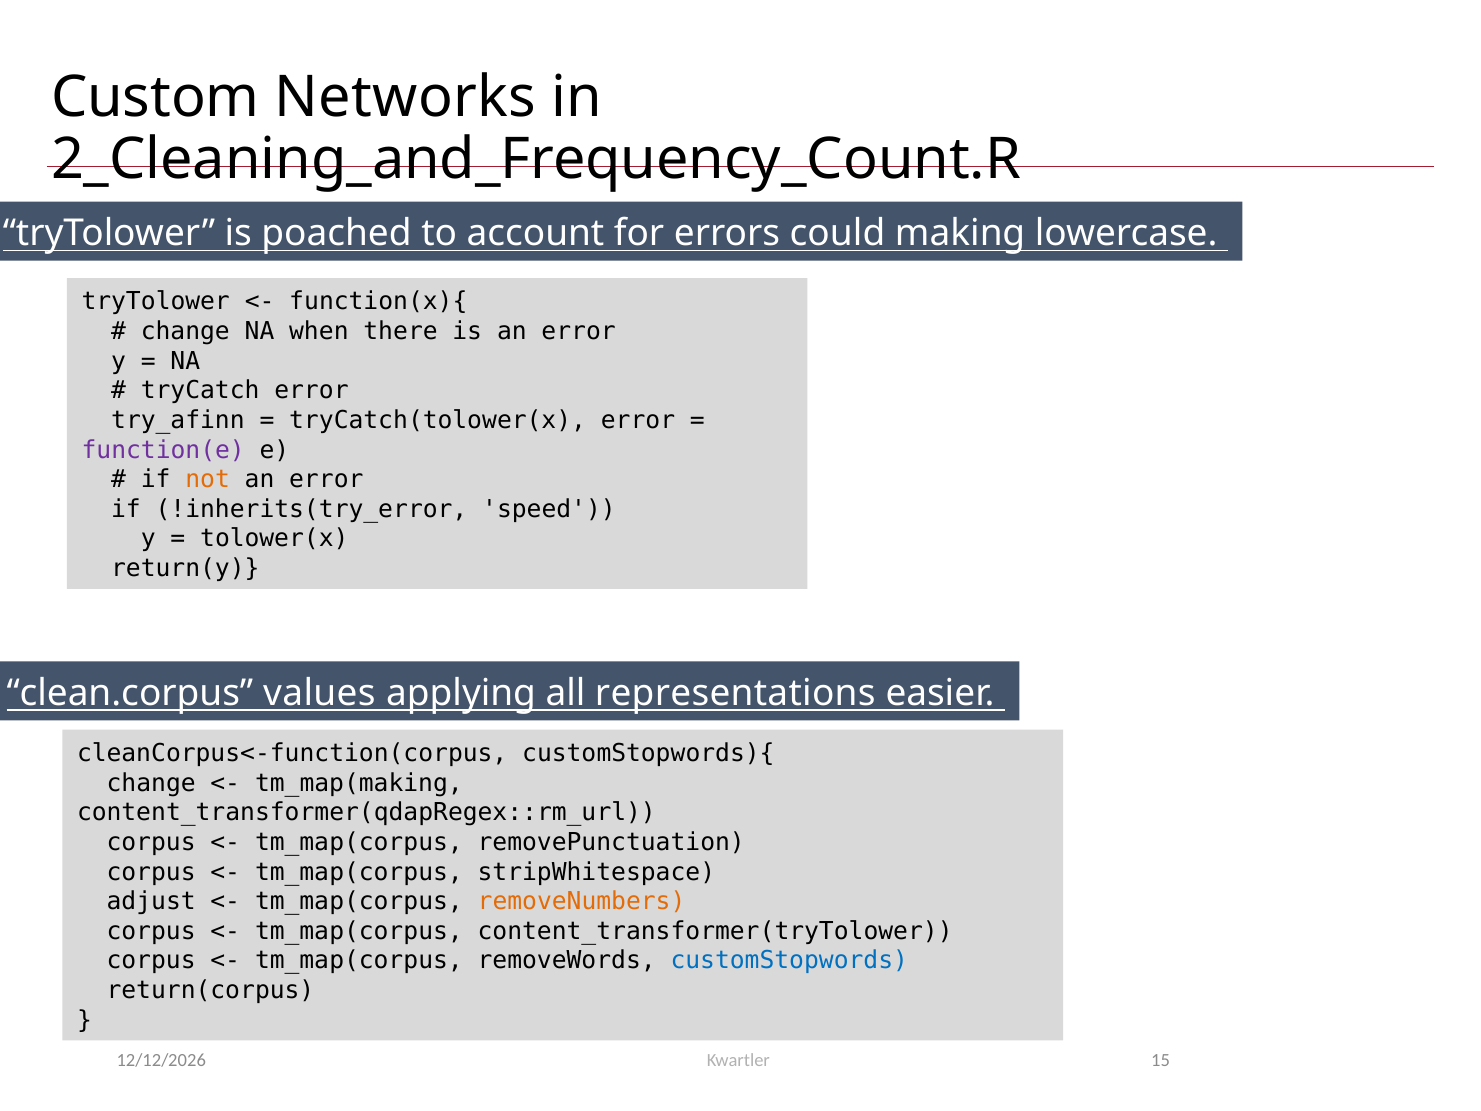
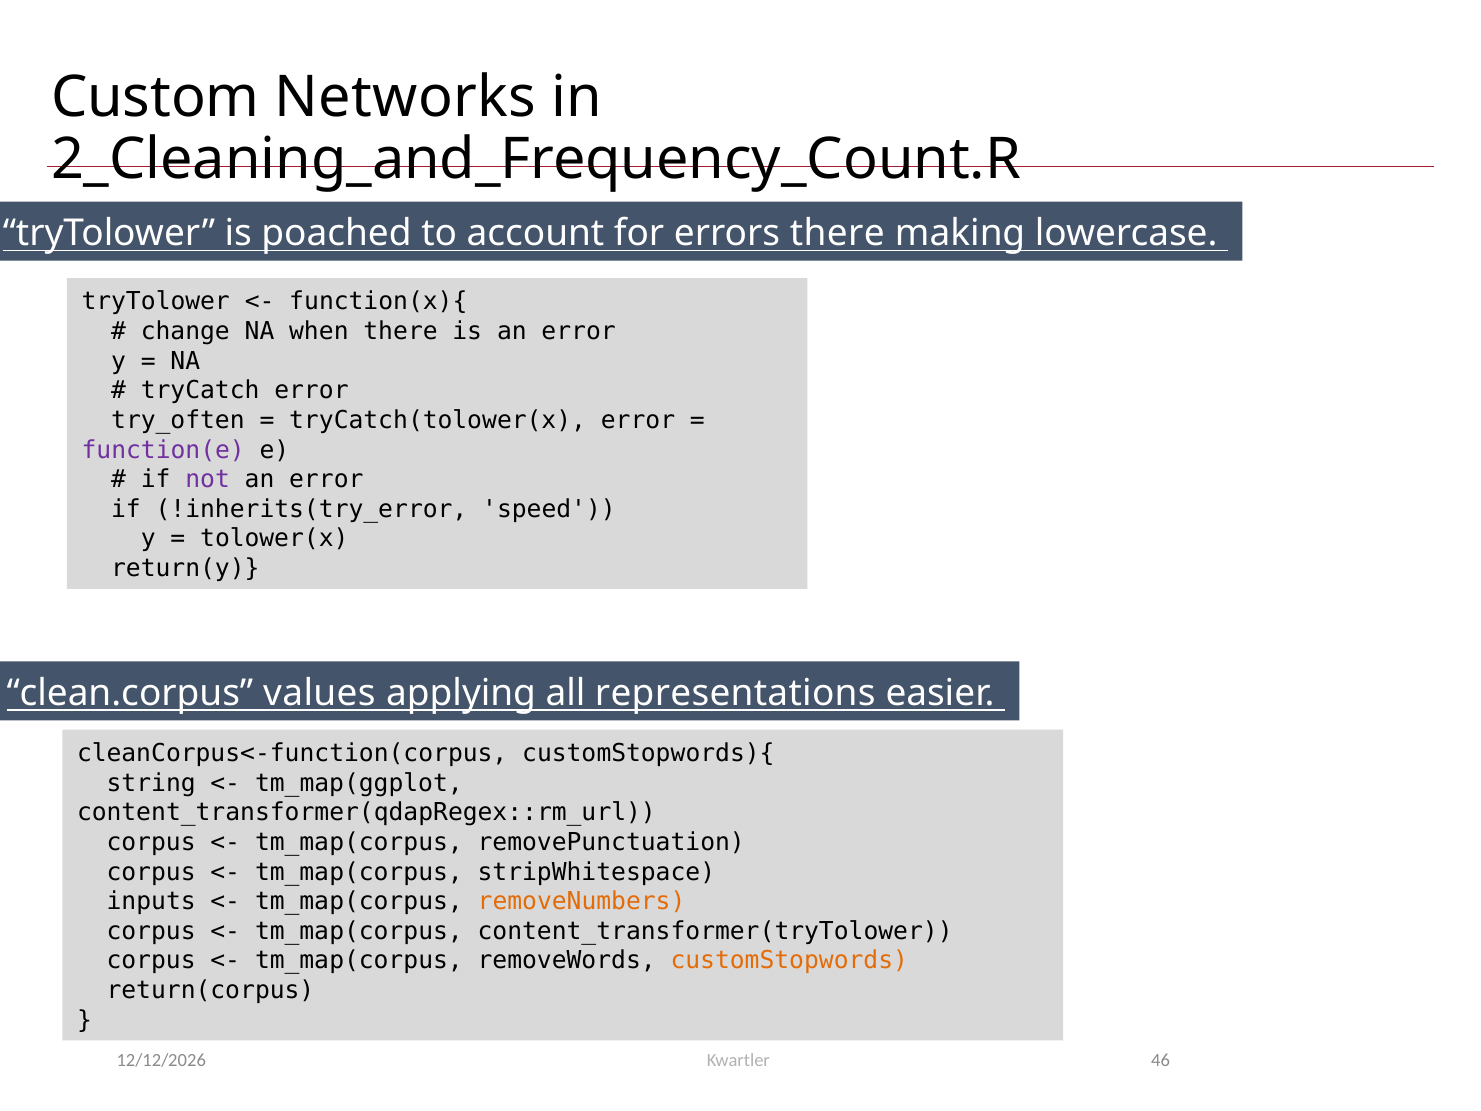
errors could: could -> there
try_afinn: try_afinn -> try_often
not colour: orange -> purple
change at (151, 783): change -> string
tm_map(making: tm_map(making -> tm_map(ggplot
adjust: adjust -> inputs
customStopwords colour: blue -> orange
15: 15 -> 46
